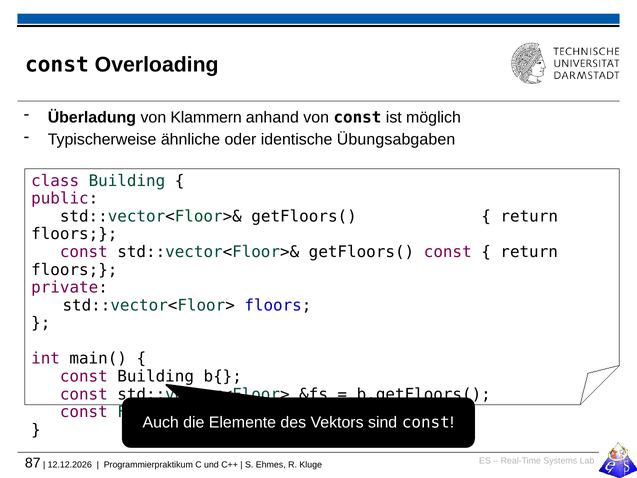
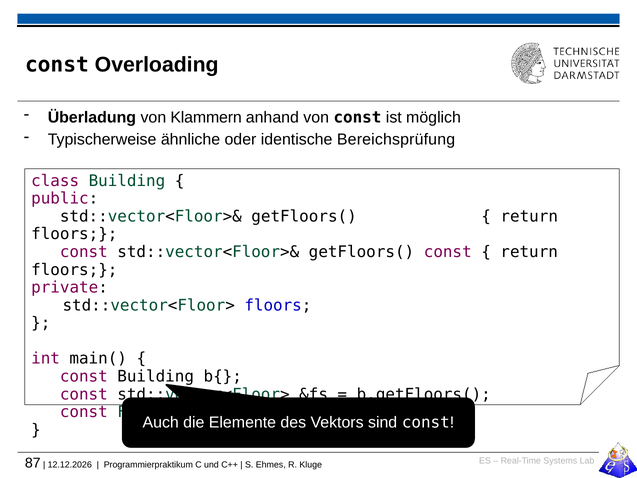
Übungsabgaben: Übungsabgaben -> Bereichsprüfung
